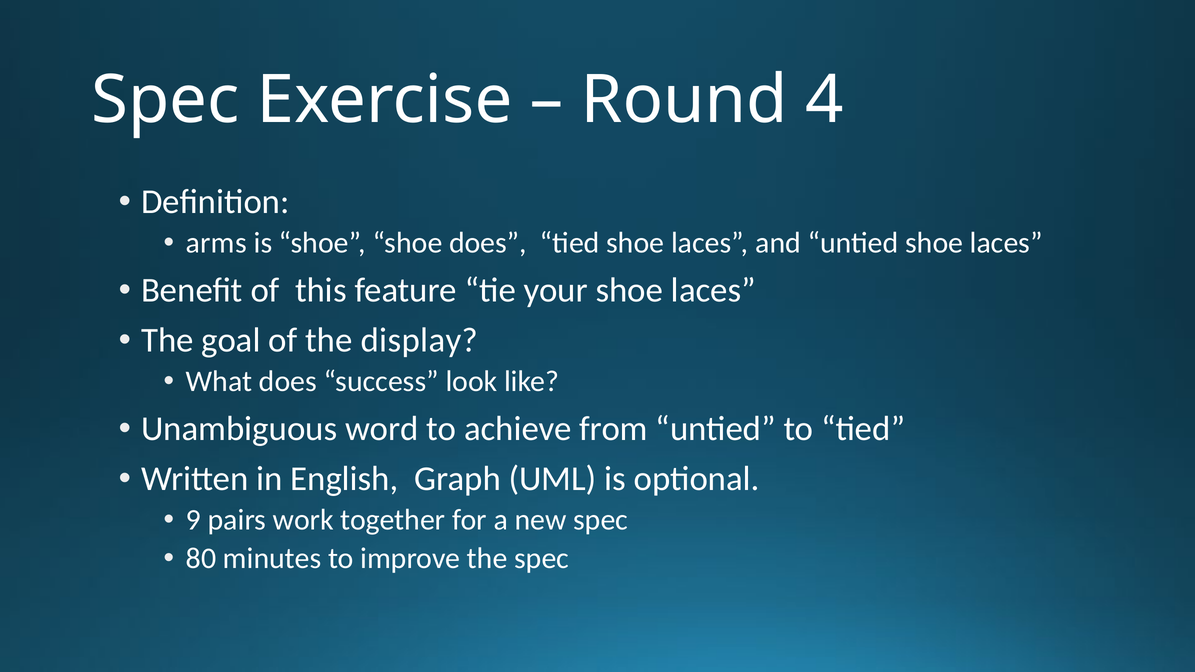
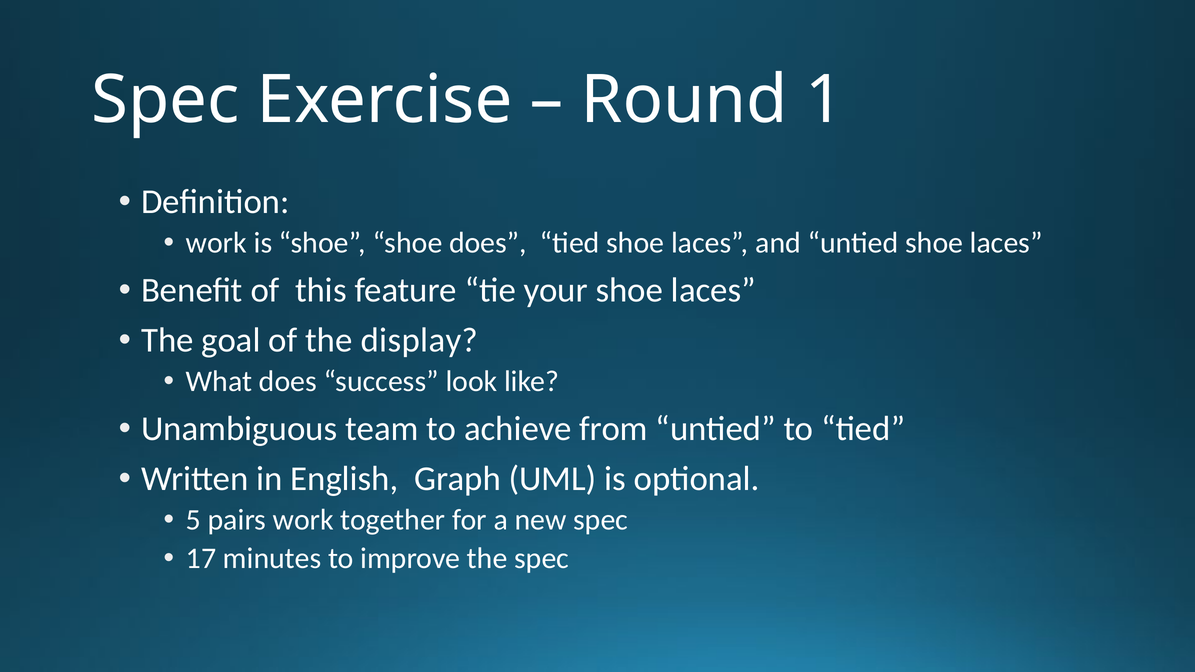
4: 4 -> 1
arms at (216, 243): arms -> work
word: word -> team
9: 9 -> 5
80: 80 -> 17
